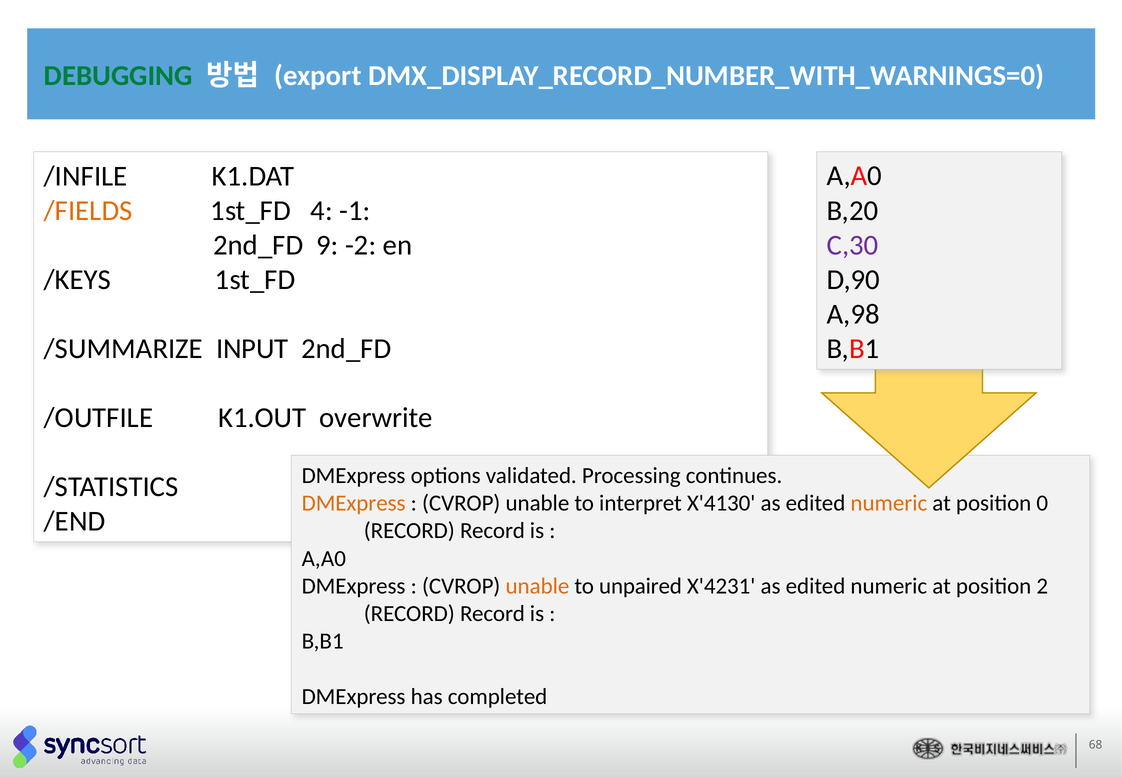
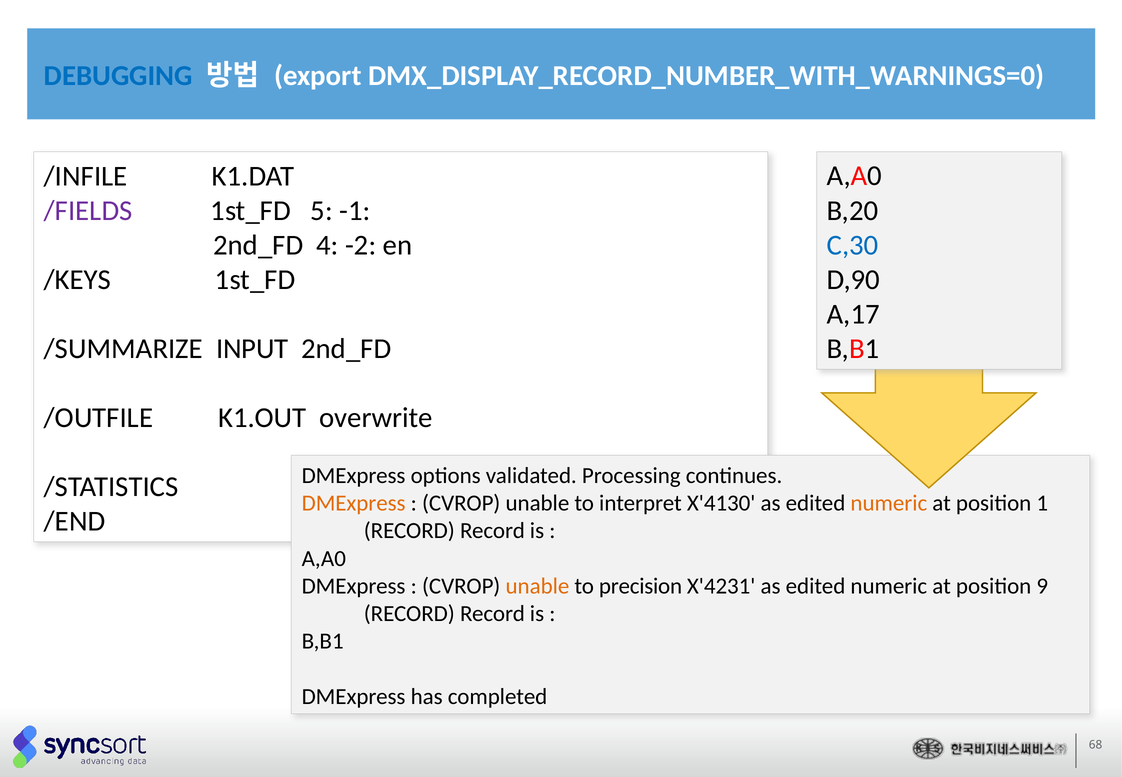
DEBUGGING colour: green -> blue
/FIELDS colour: orange -> purple
4: 4 -> 5
9: 9 -> 4
C,30 colour: purple -> blue
A,98: A,98 -> A,17
0: 0 -> 1
unpaired: unpaired -> precision
2: 2 -> 9
